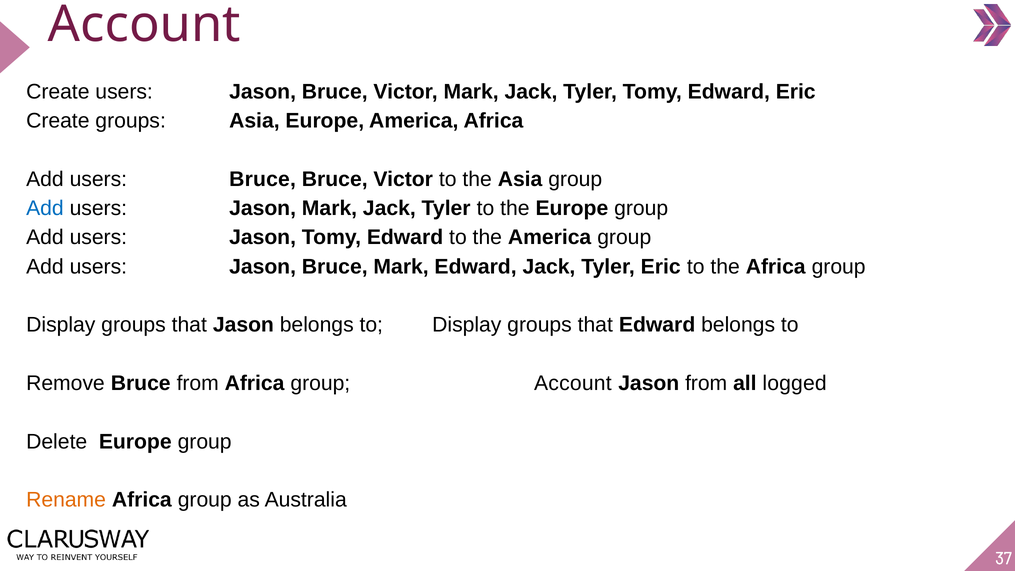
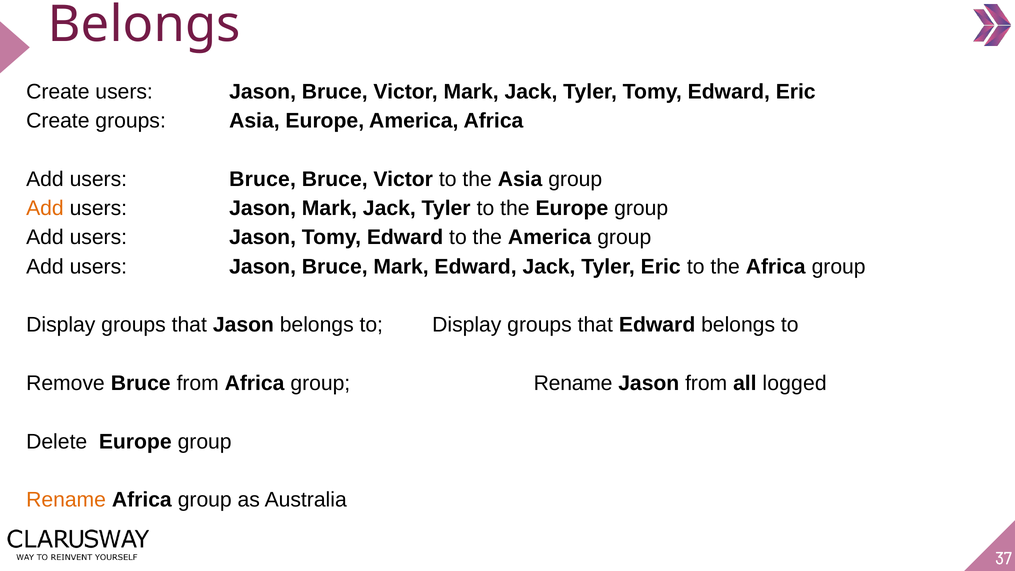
Account at (144, 25): Account -> Belongs
Add at (45, 208) colour: blue -> orange
Africa group Account: Account -> Rename
